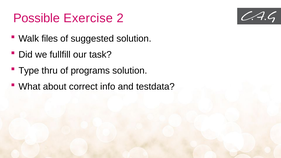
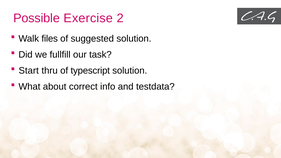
Type: Type -> Start
programs: programs -> typescript
